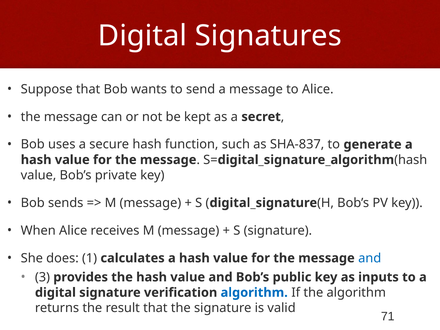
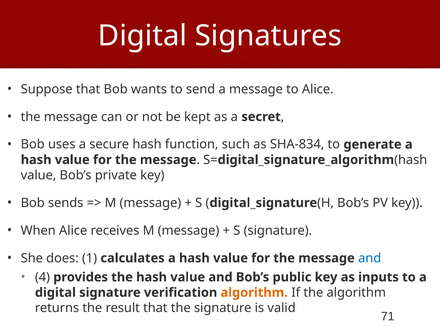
SHA-837: SHA-837 -> SHA-834
3: 3 -> 4
algorithm at (254, 293) colour: blue -> orange
